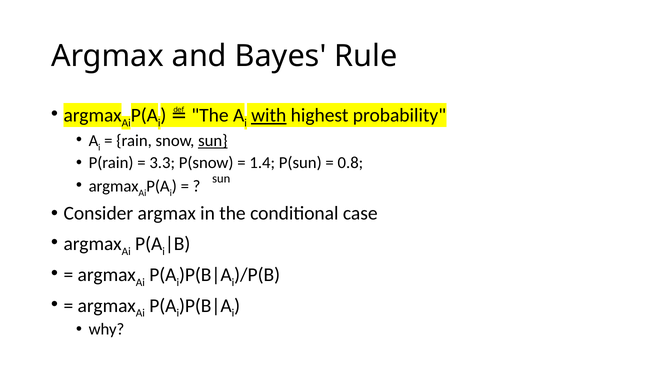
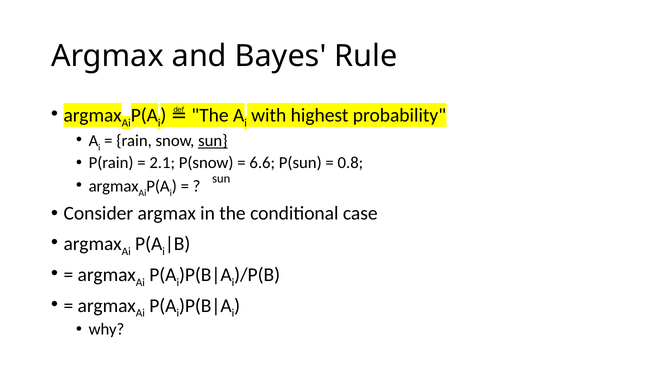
with underline: present -> none
3.3: 3.3 -> 2.1
1.4: 1.4 -> 6.6
